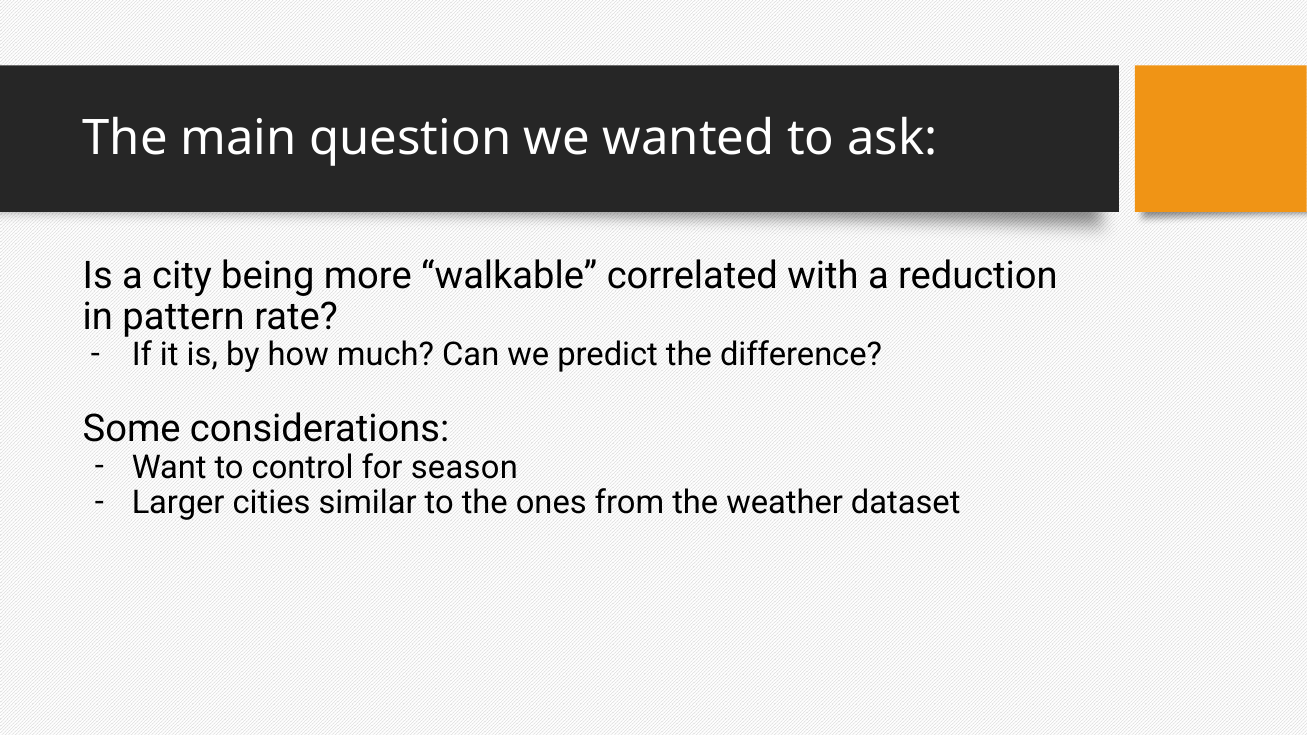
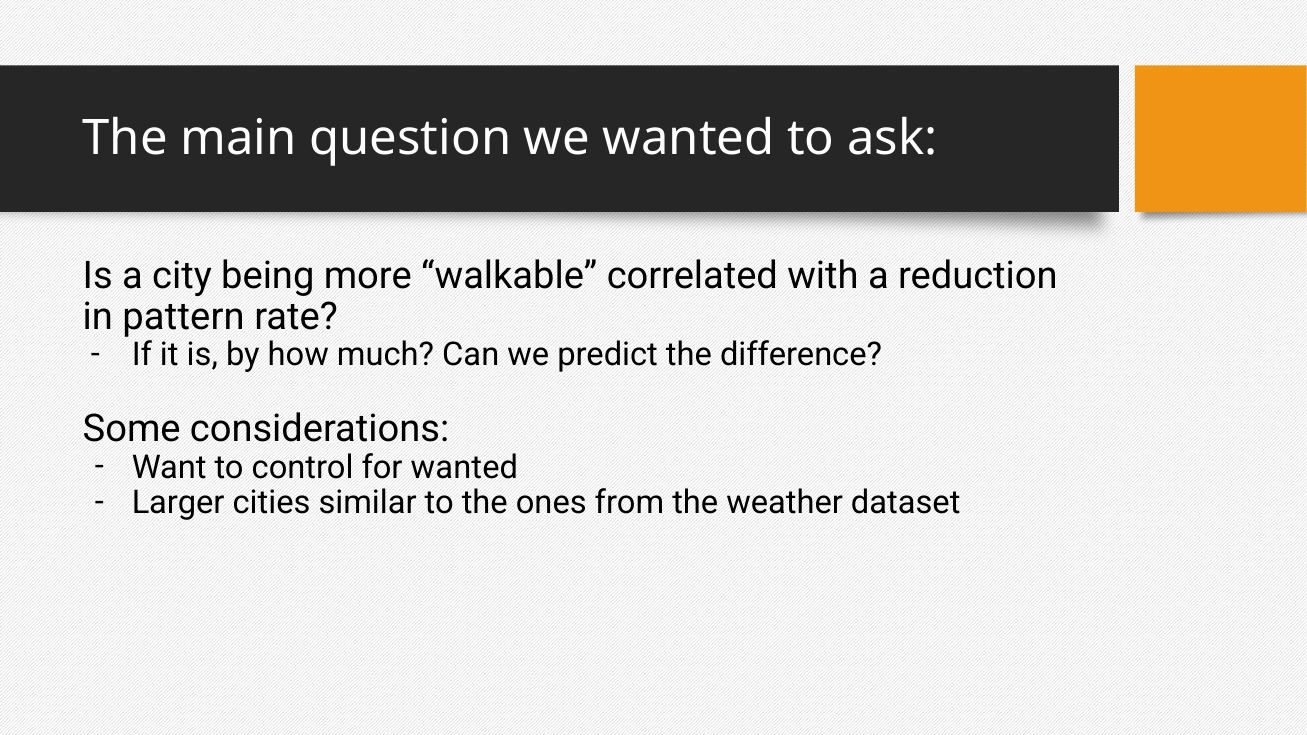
for season: season -> wanted
